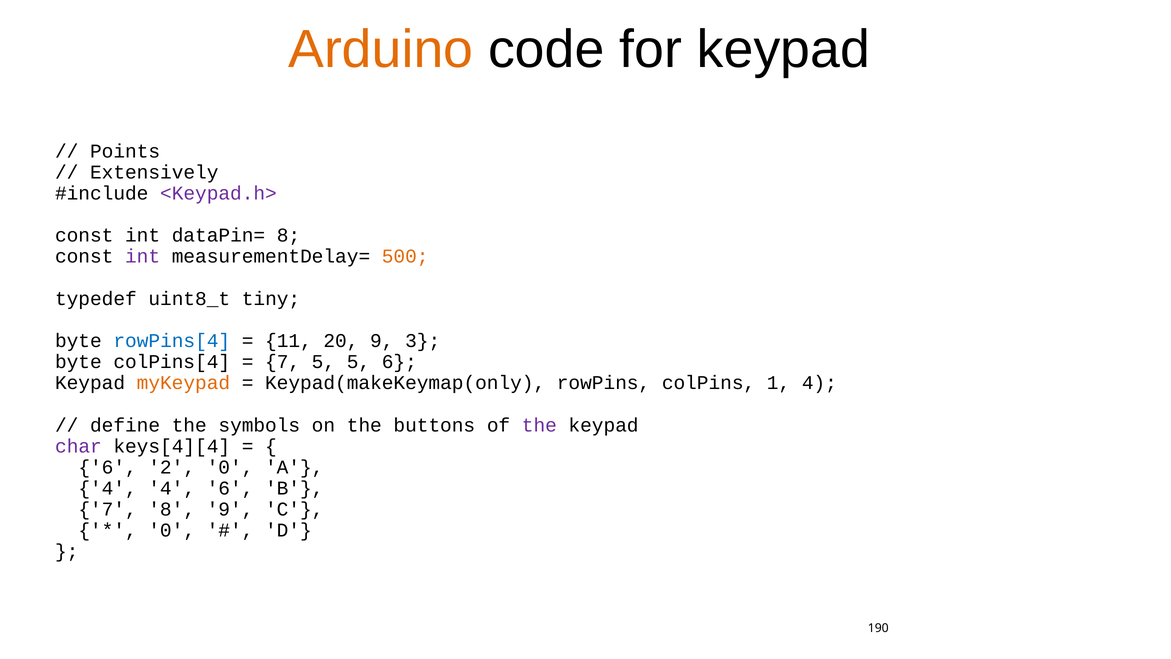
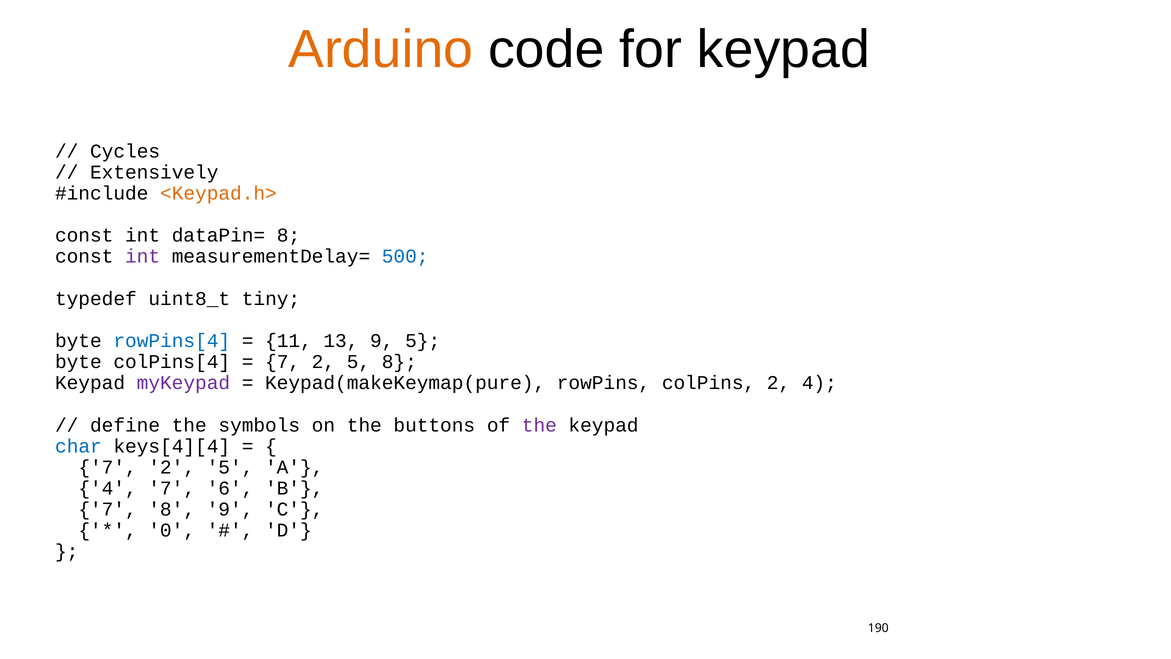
Points: Points -> Cycles
<Keypad.h> colour: purple -> orange
500 colour: orange -> blue
20: 20 -> 13
9 3: 3 -> 5
5 at (323, 362): 5 -> 2
5 6: 6 -> 8
myKeypad colour: orange -> purple
Keypad(makeKeymap(only: Keypad(makeKeymap(only -> Keypad(makeKeymap(pure
colPins 1: 1 -> 2
char colour: purple -> blue
6 at (108, 467): 6 -> 7
0 at (230, 467): 0 -> 5
4 4: 4 -> 7
